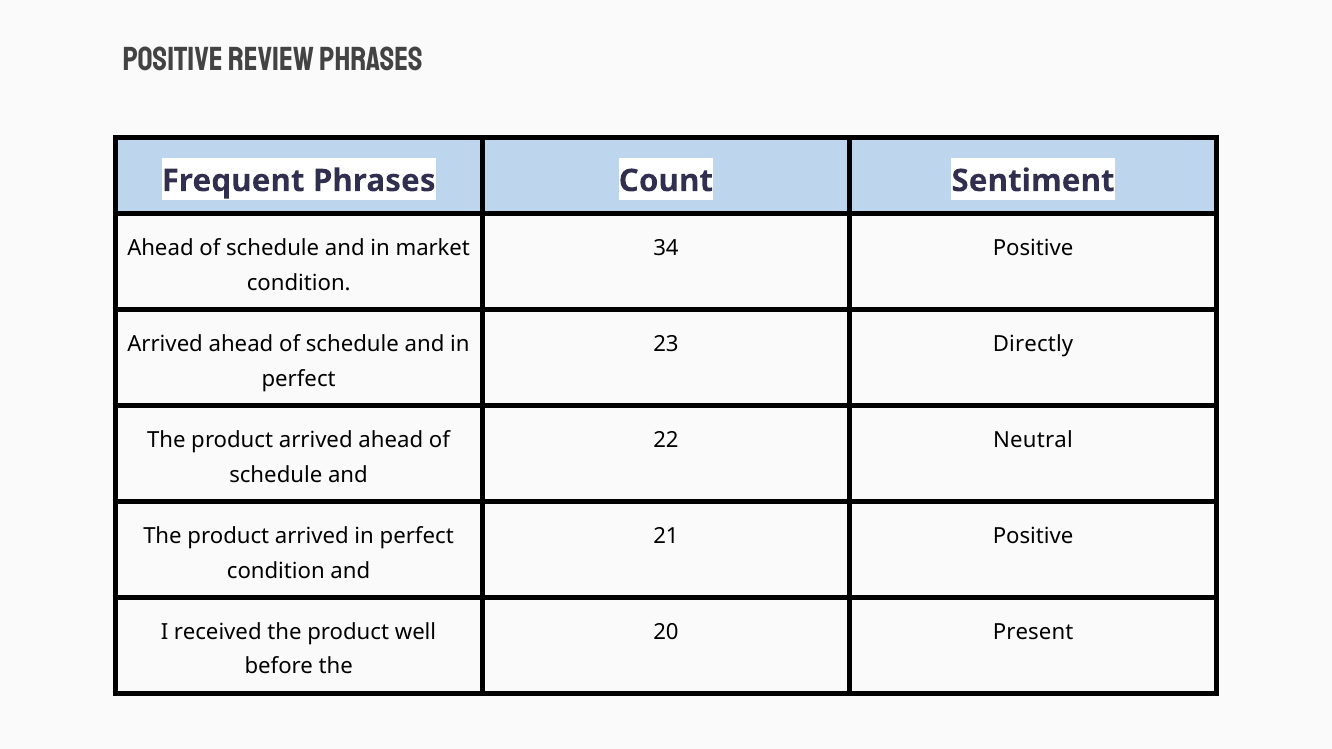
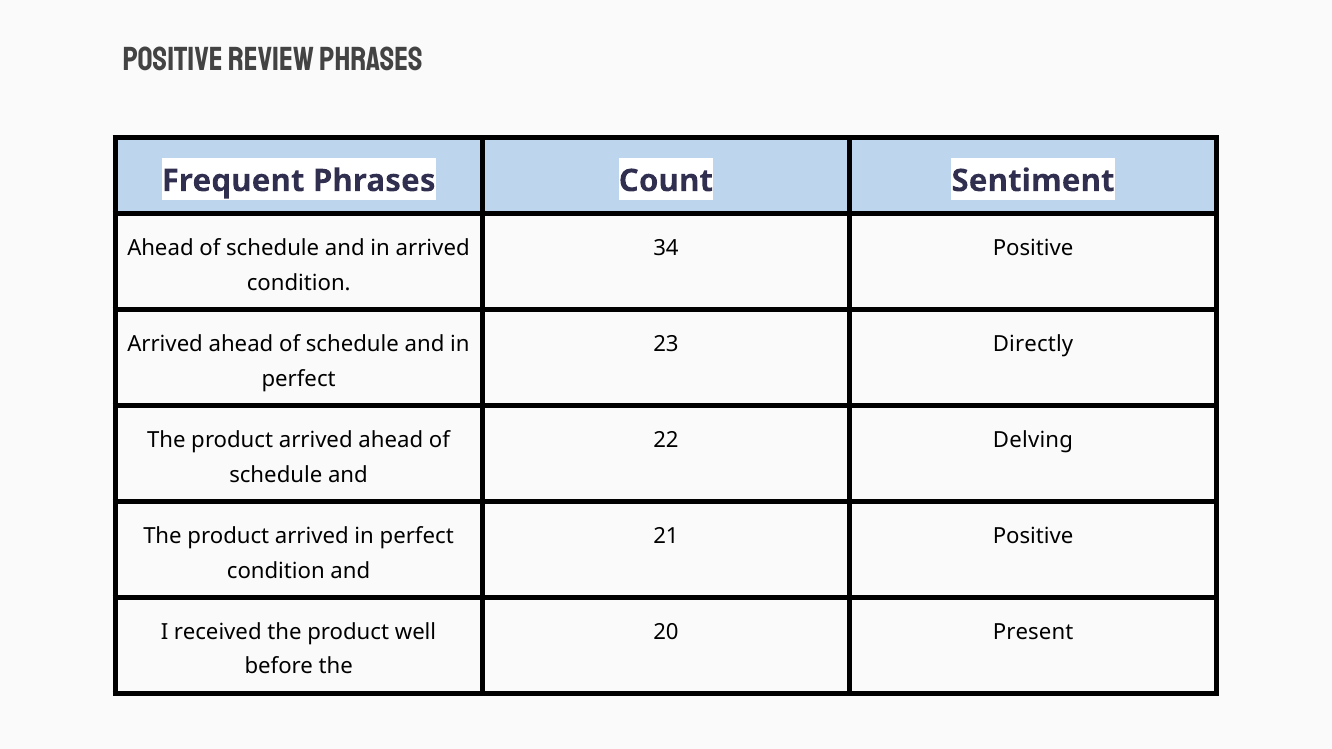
in market: market -> arrived
Neutral: Neutral -> Delving
